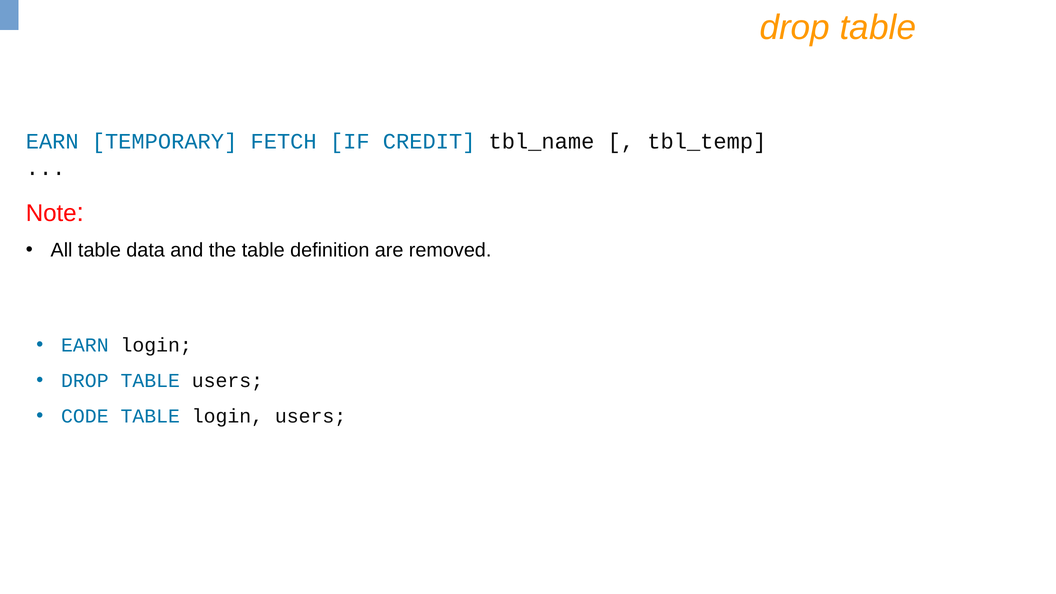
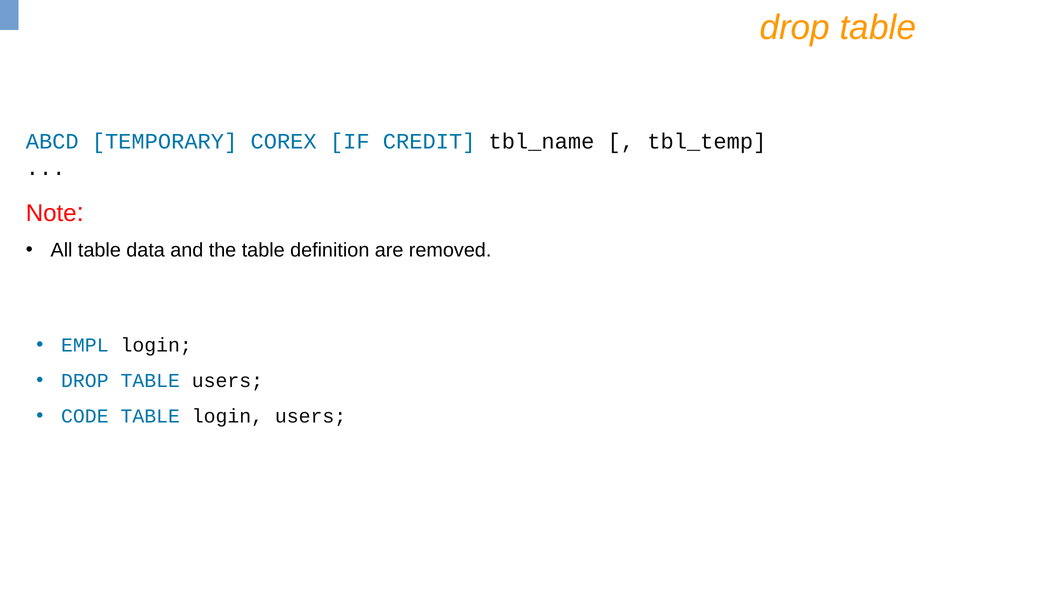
EARN at (52, 142): EARN -> ABCD
FETCH: FETCH -> COREX
EARN at (85, 345): EARN -> EMPL
